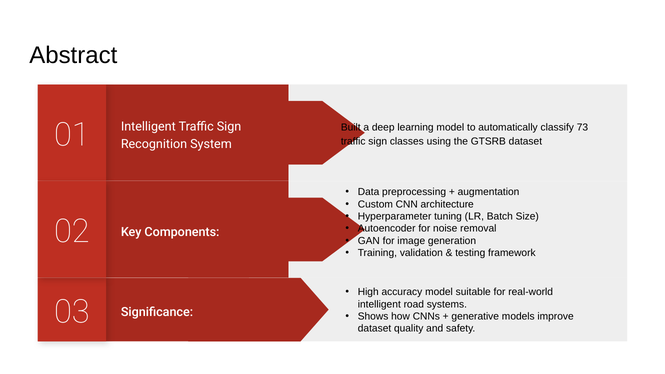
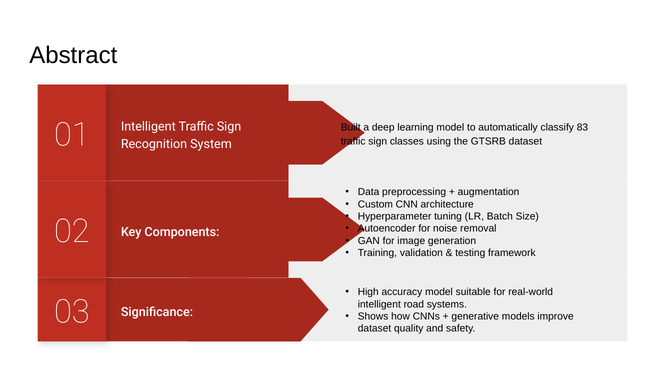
73: 73 -> 83
